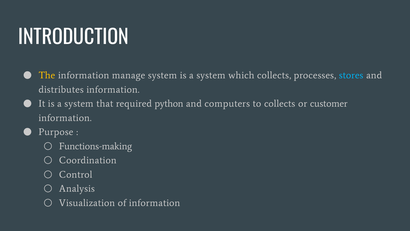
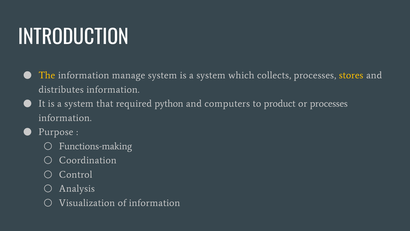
stores colour: light blue -> yellow
to collects: collects -> product
or customer: customer -> processes
